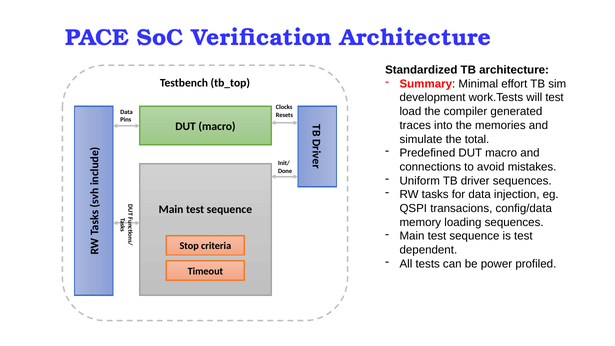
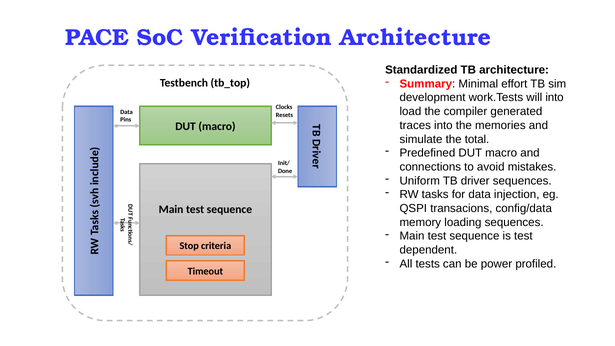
will test: test -> into
